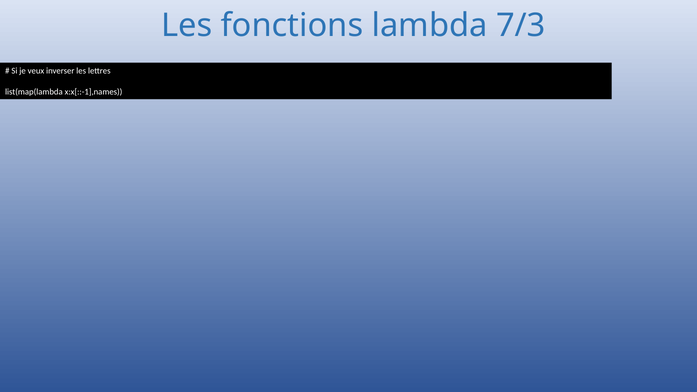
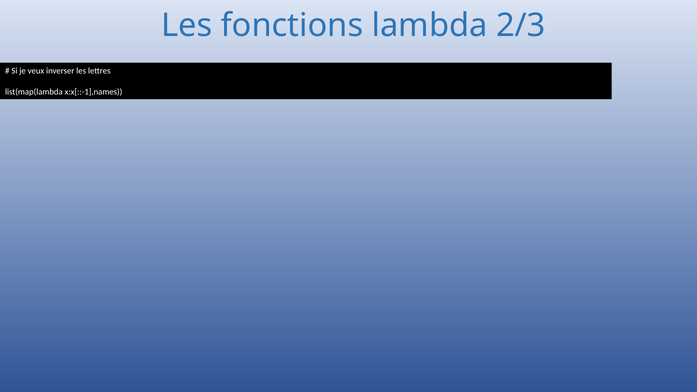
7/3: 7/3 -> 2/3
